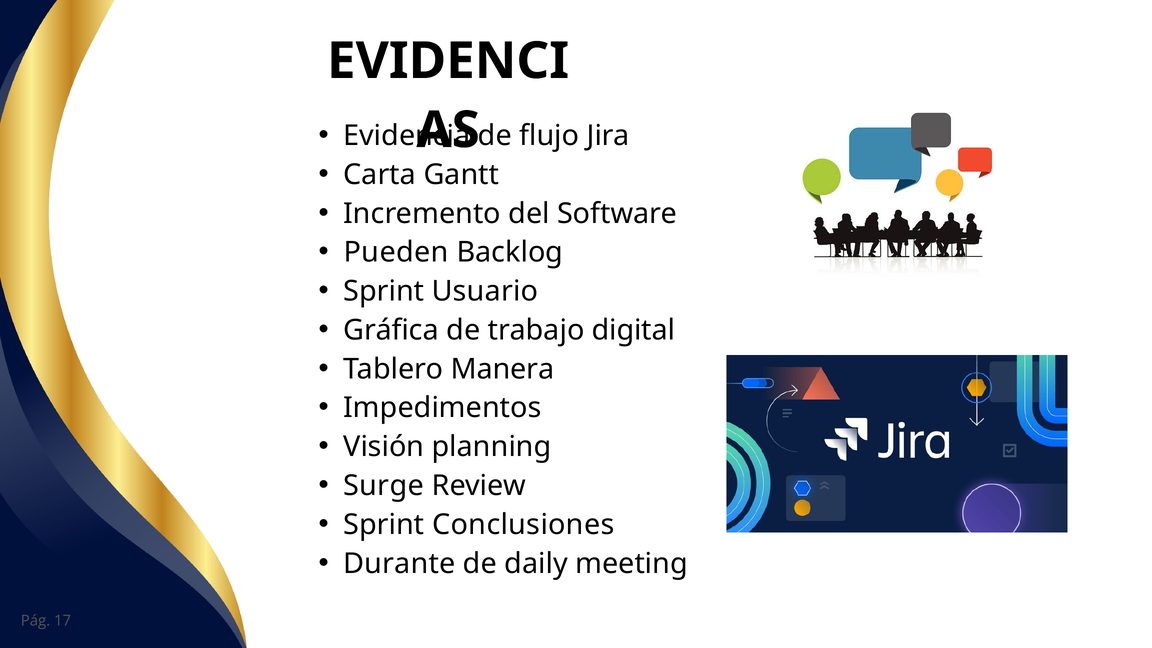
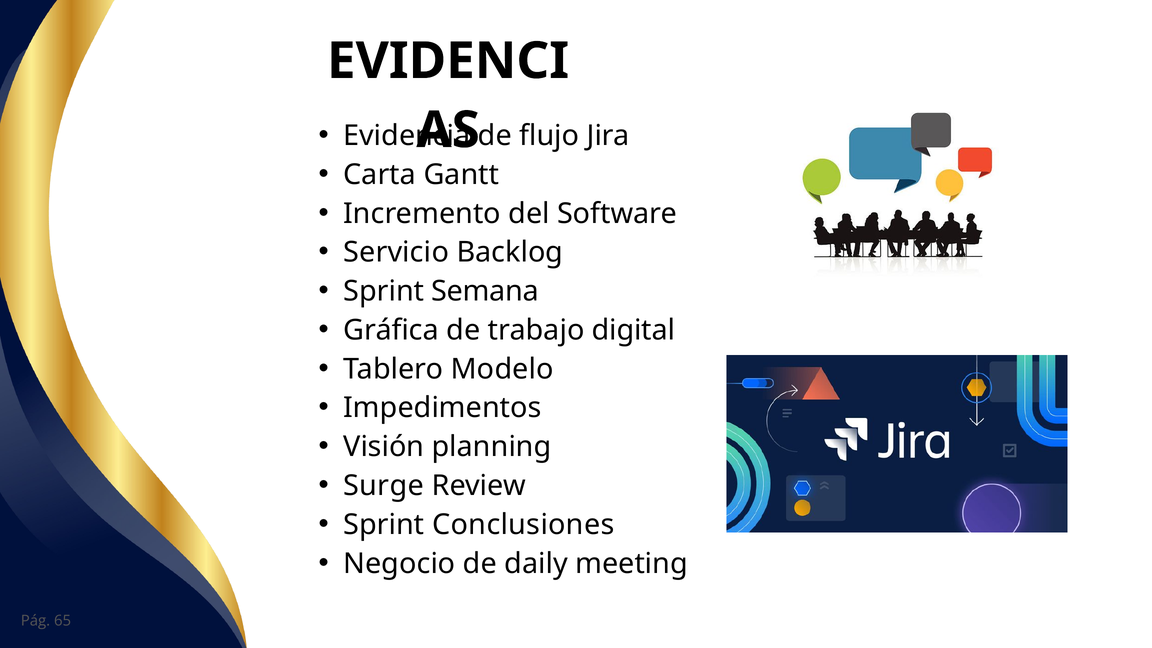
Pueden: Pueden -> Servicio
Usuario: Usuario -> Semana
Manera: Manera -> Modelo
Durante: Durante -> Negocio
17: 17 -> 65
